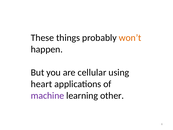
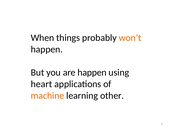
These: These -> When
are cellular: cellular -> happen
machine colour: purple -> orange
